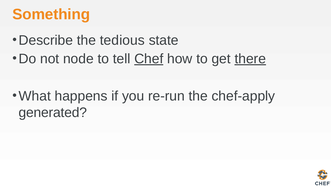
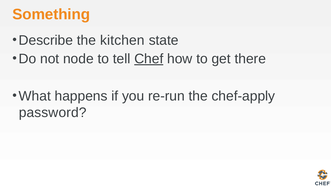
tedious: tedious -> kitchen
there underline: present -> none
generated: generated -> password
